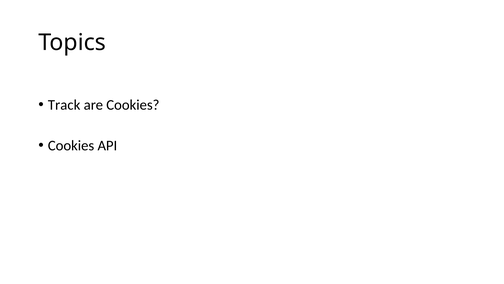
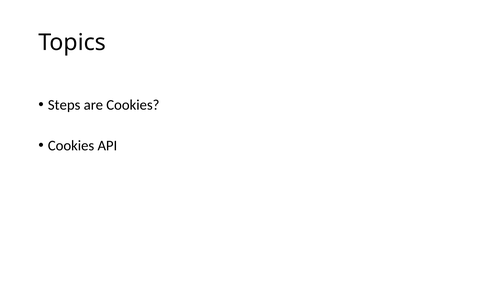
Track: Track -> Steps
